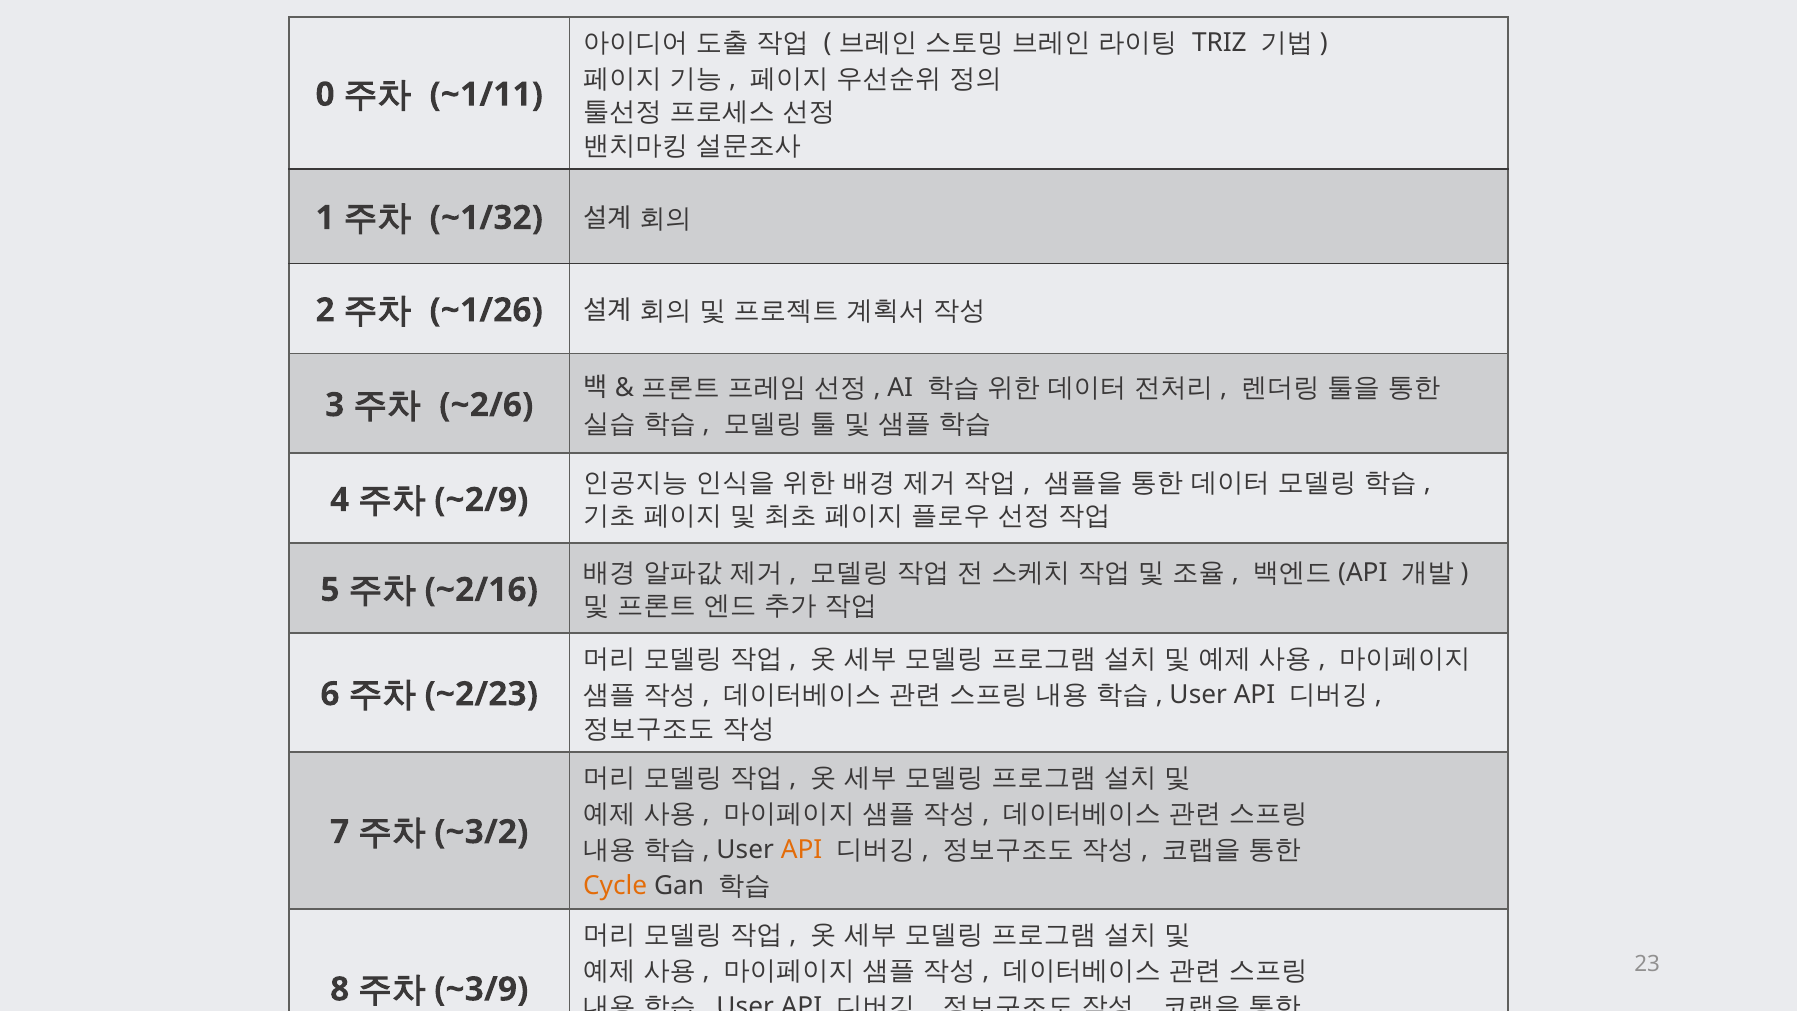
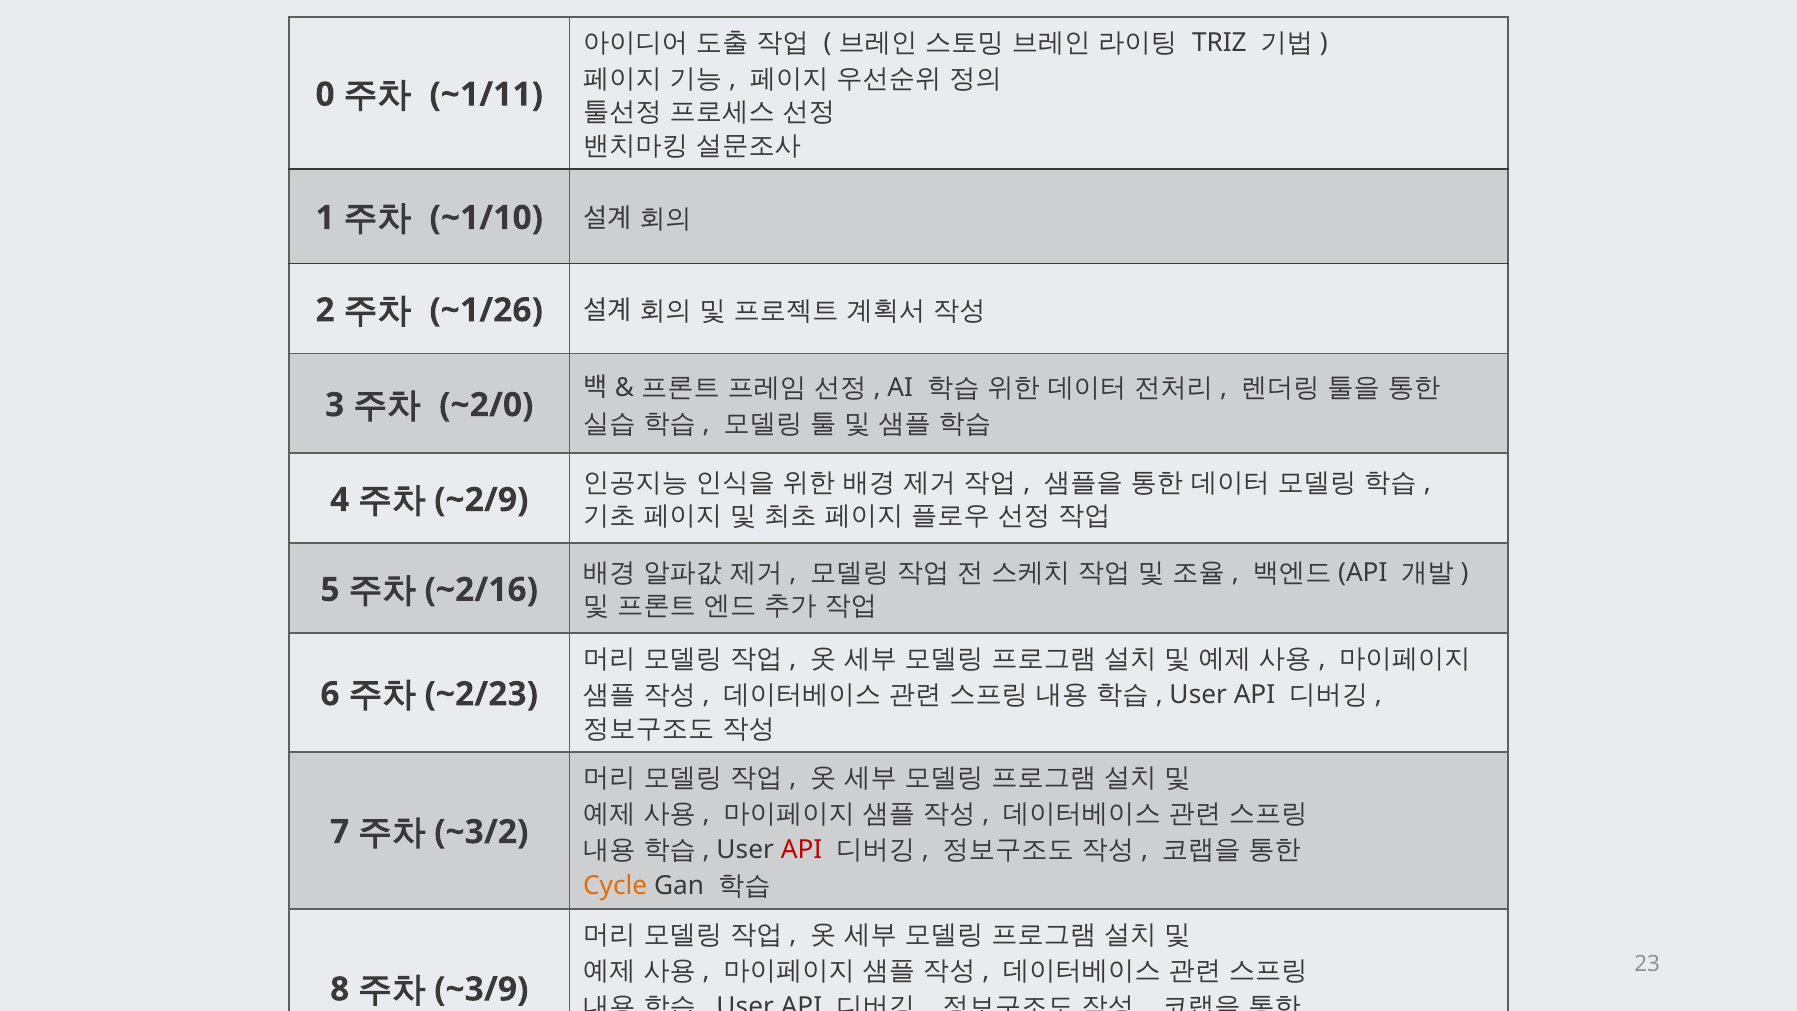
~1/32: ~1/32 -> ~1/10
~2/6: ~2/6 -> ~2/0
API at (802, 850) colour: orange -> red
